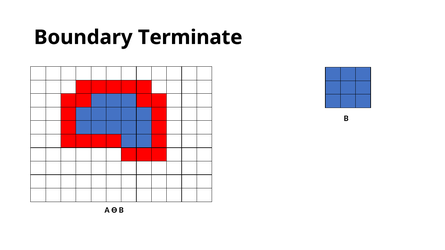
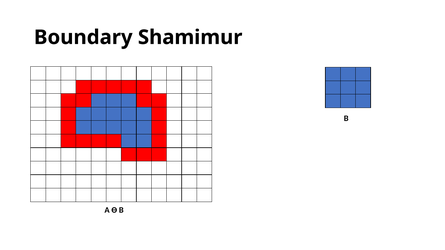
Terminate: Terminate -> Shamimur
